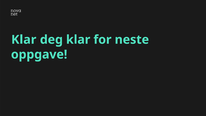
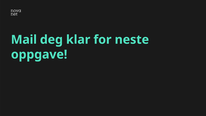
Klar at (24, 40): Klar -> Mail
